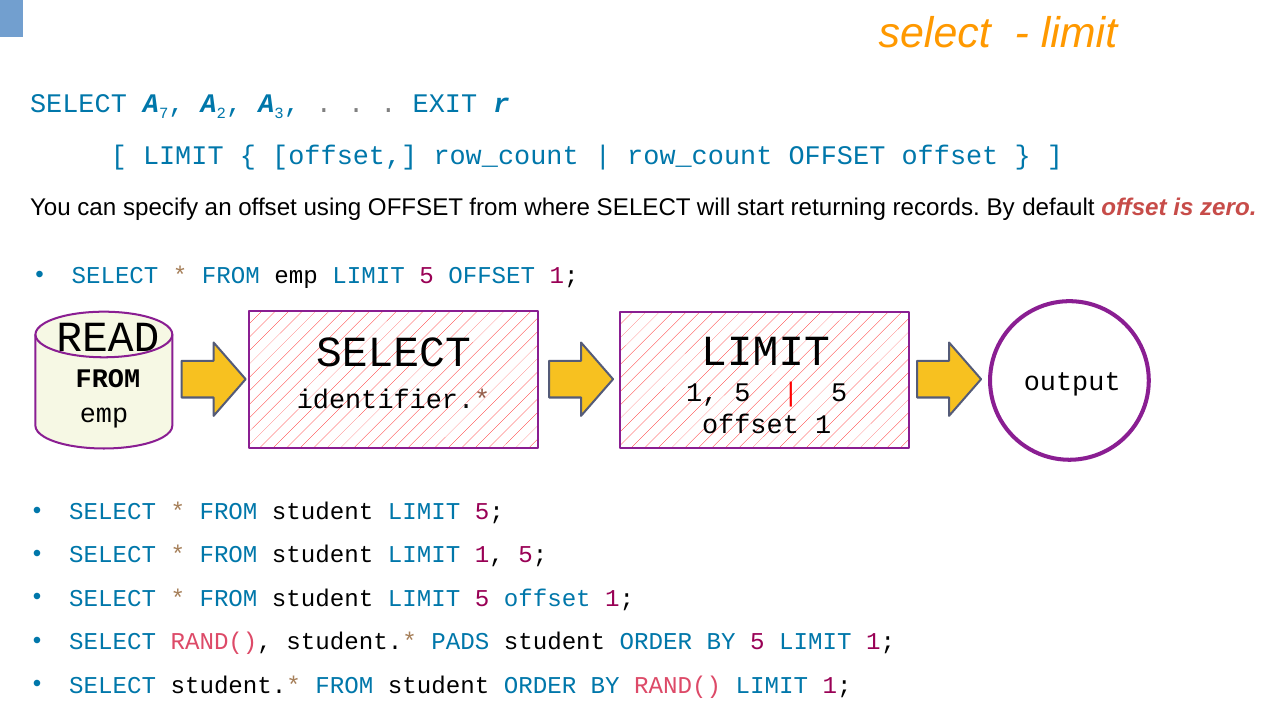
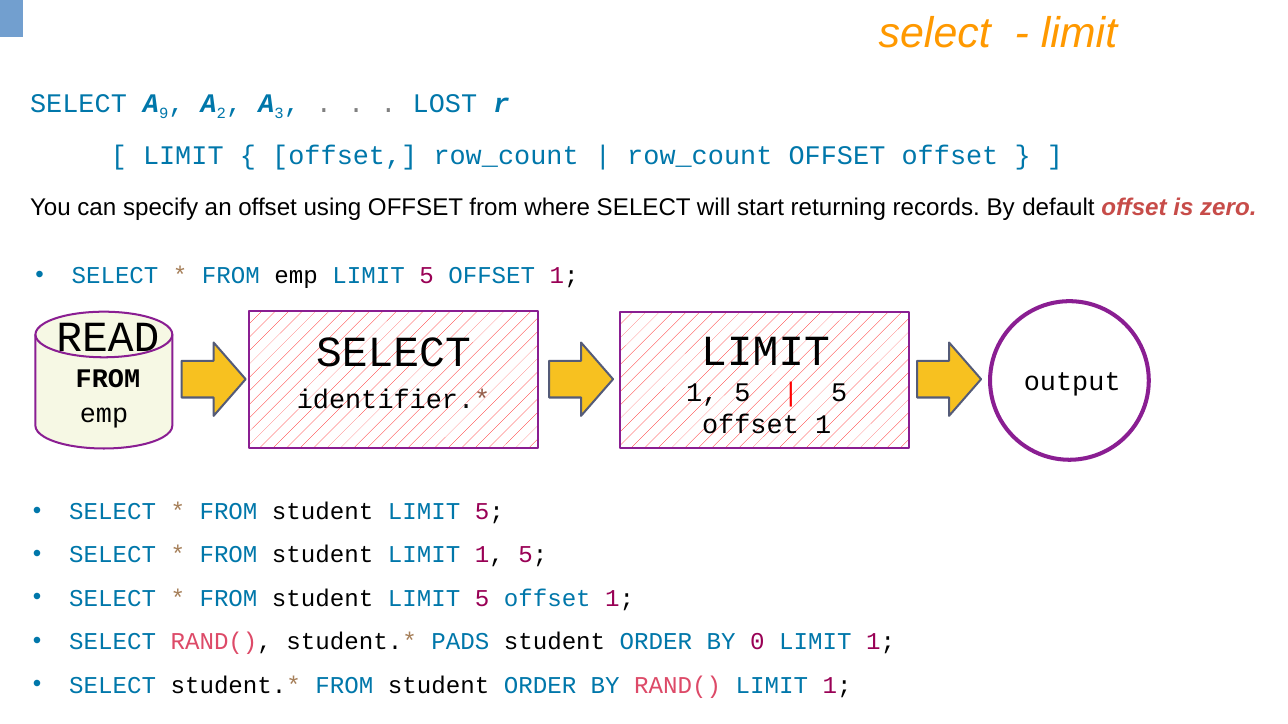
7: 7 -> 9
EXIT: EXIT -> LOST
BY 5: 5 -> 0
